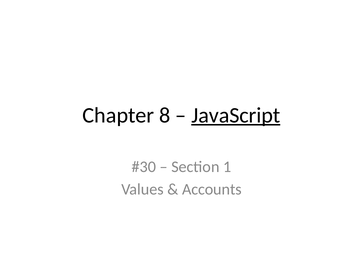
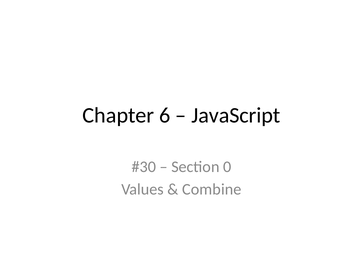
8: 8 -> 6
JavaScript underline: present -> none
1: 1 -> 0
Accounts: Accounts -> Combine
